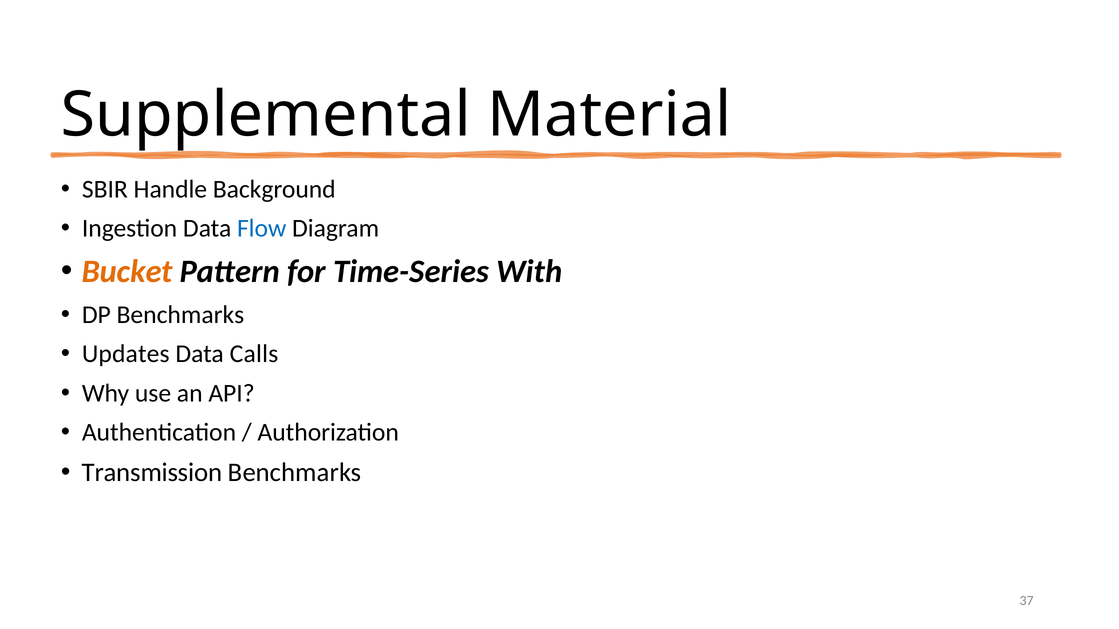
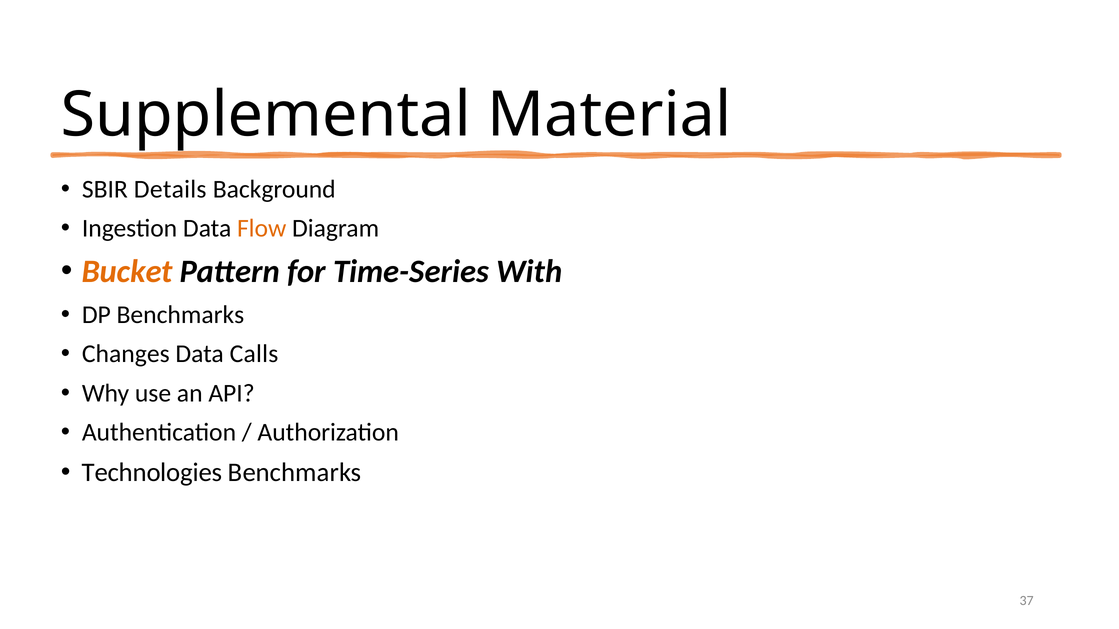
Handle: Handle -> Details
Flow colour: blue -> orange
Updates: Updates -> Changes
Transmission: Transmission -> Technologies
